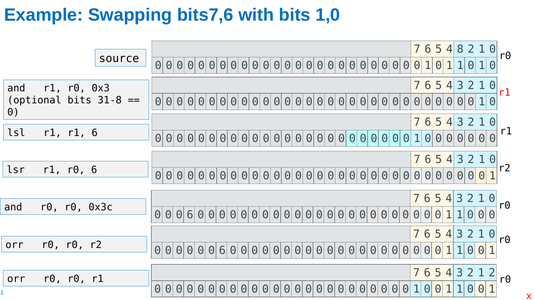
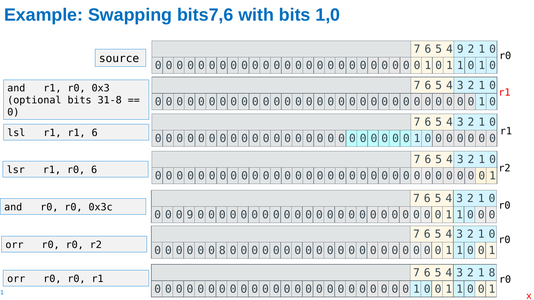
4 8: 8 -> 9
6 at (190, 215): 6 -> 9
6 at (222, 251): 6 -> 8
1 2: 2 -> 8
